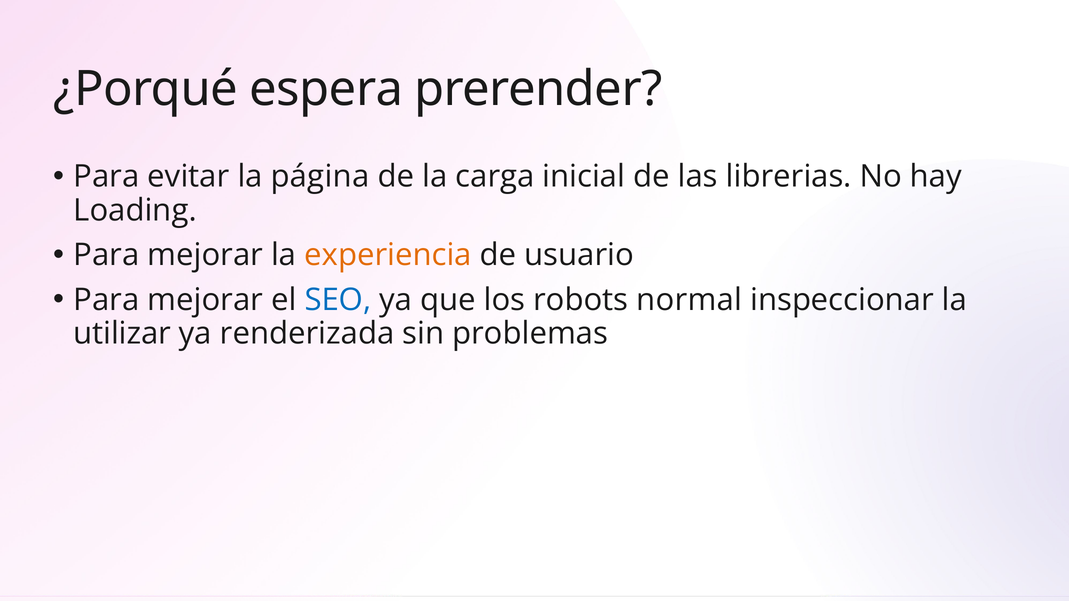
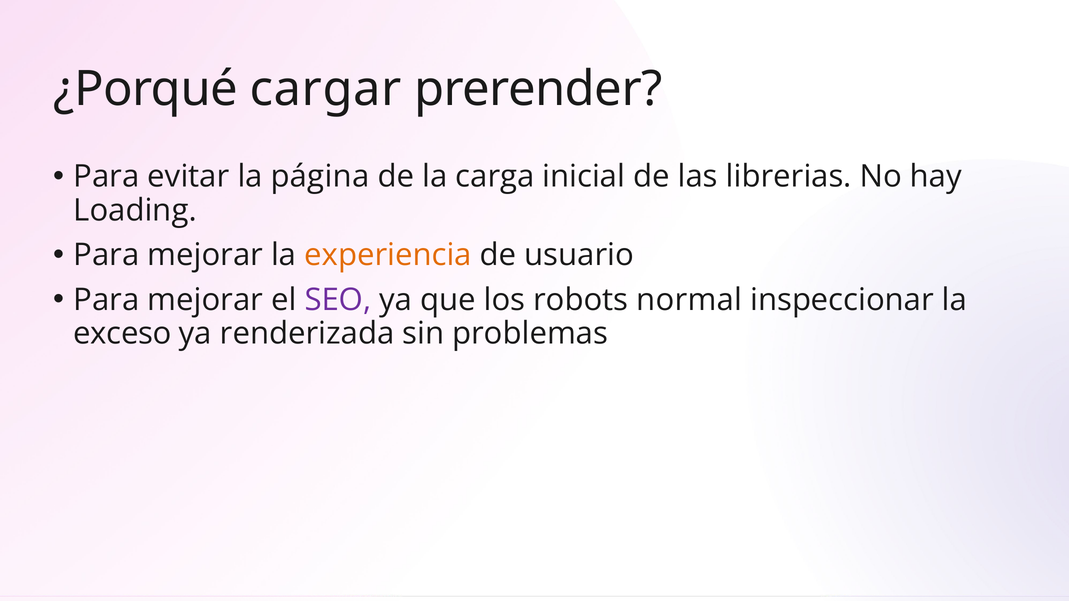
espera: espera -> cargar
SEO colour: blue -> purple
utilizar: utilizar -> exceso
